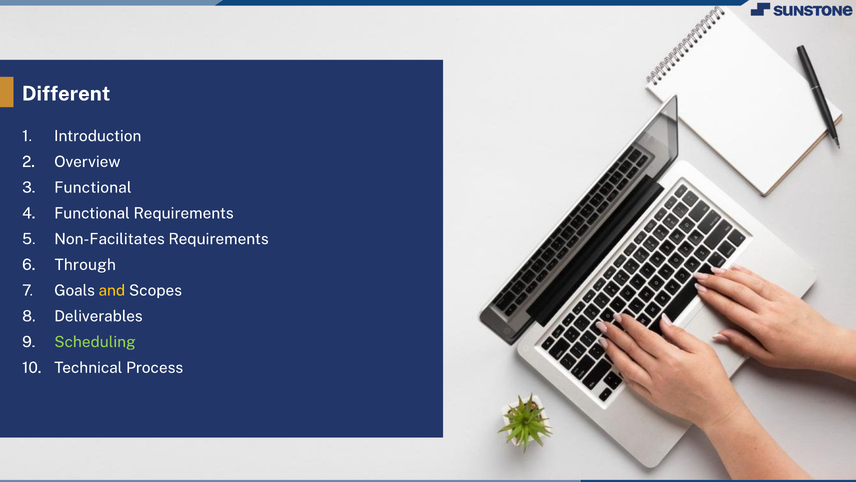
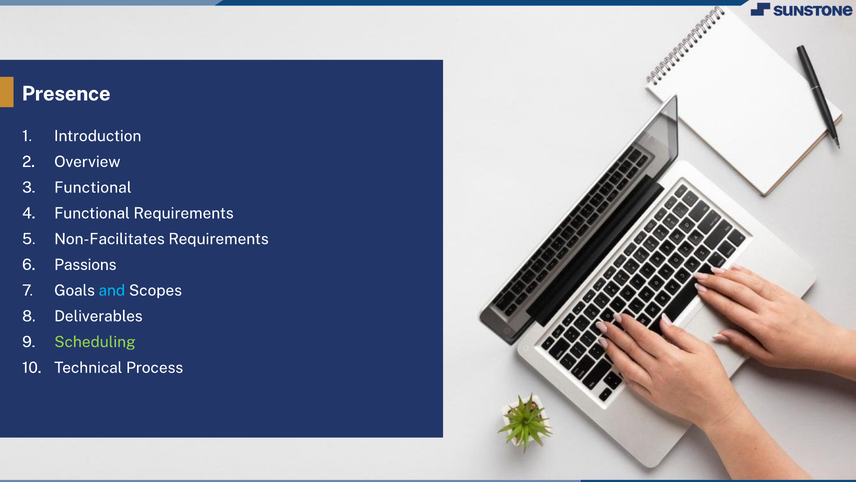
Different: Different -> Presence
Through: Through -> Passions
and colour: yellow -> light blue
